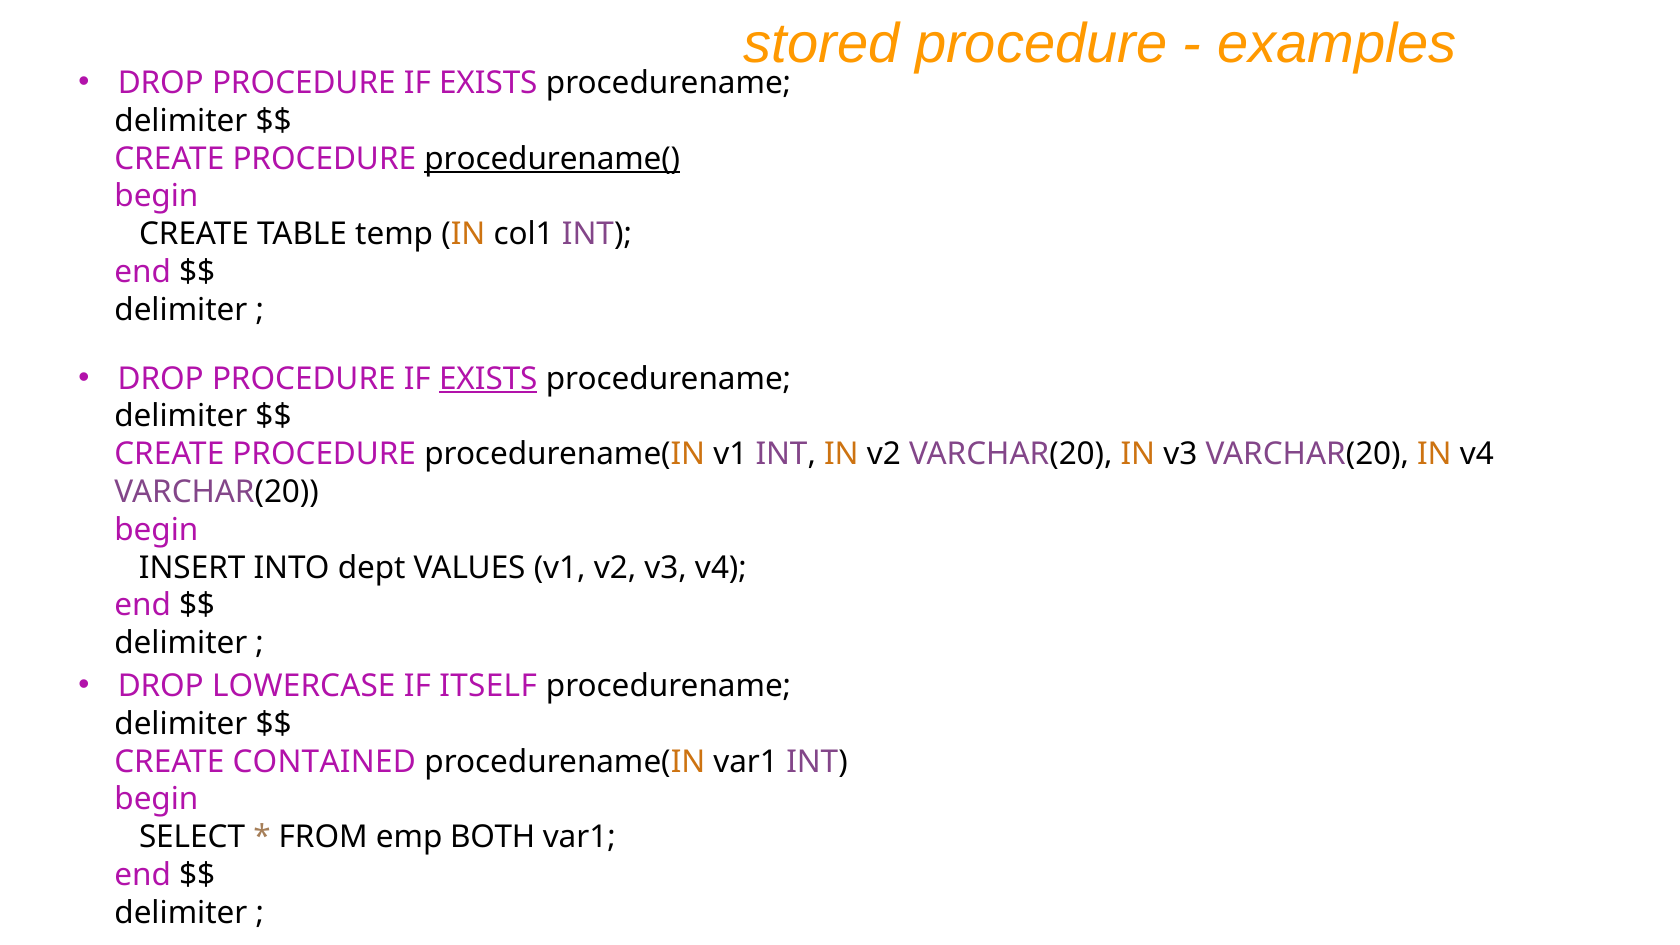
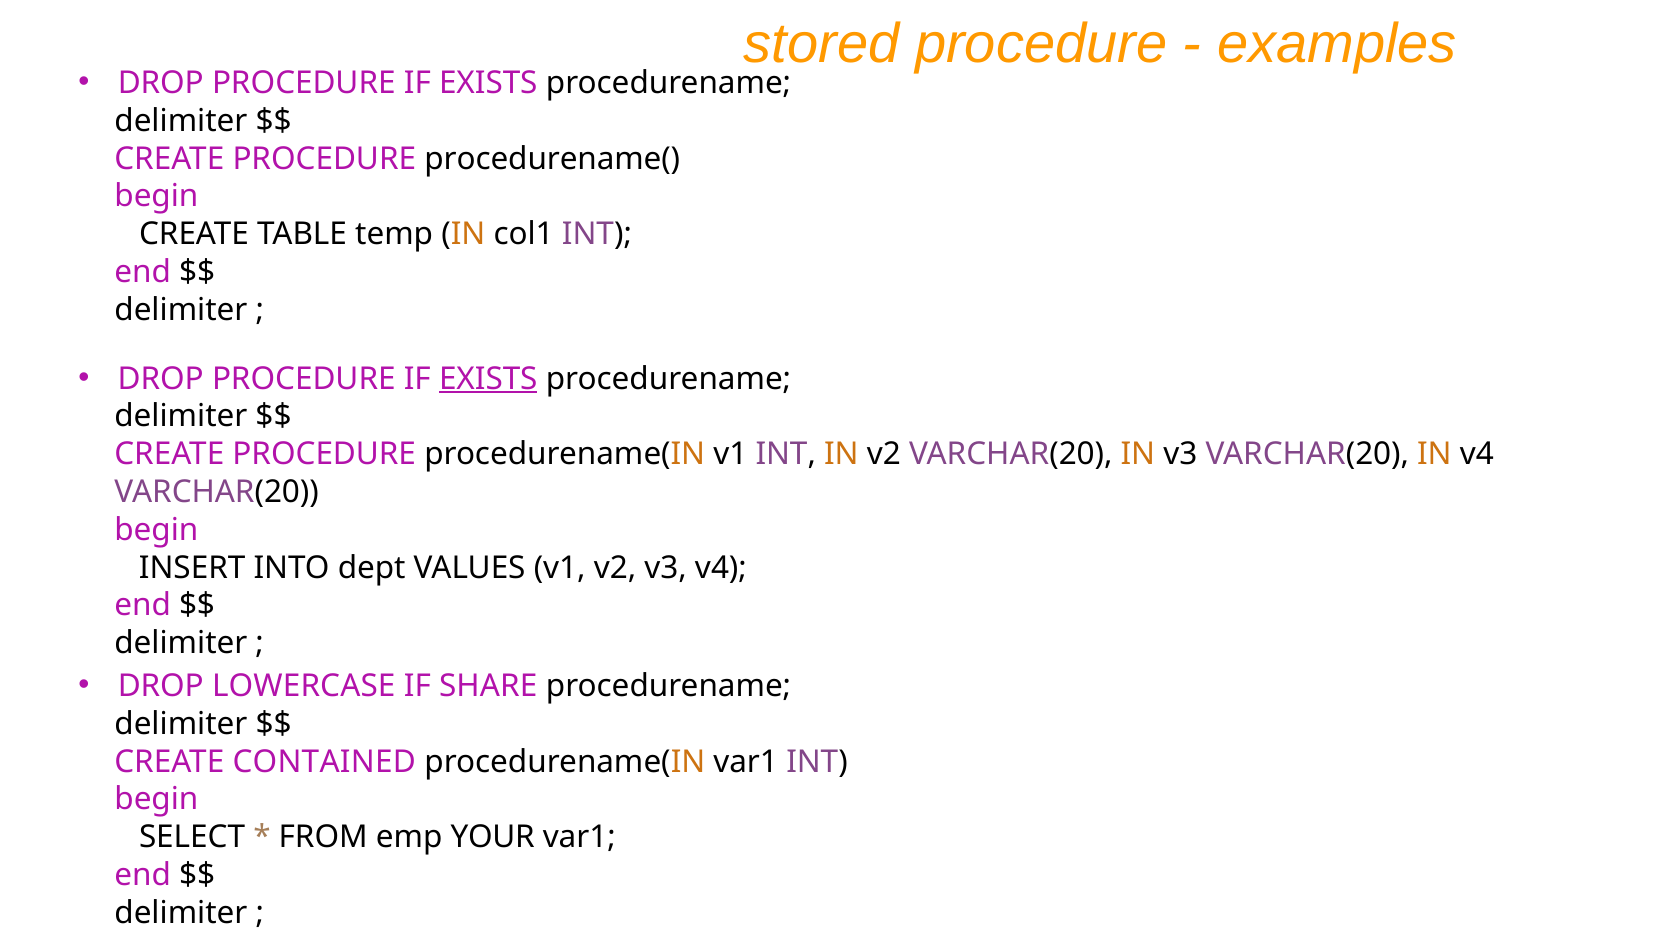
procedurename( underline: present -> none
ITSELF: ITSELF -> SHARE
BOTH: BOTH -> YOUR
